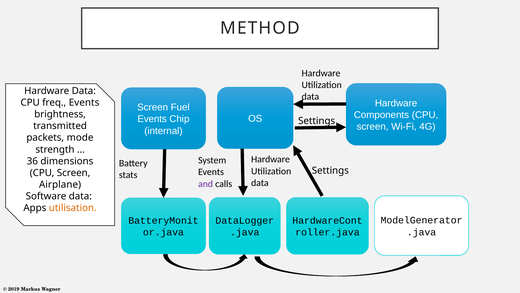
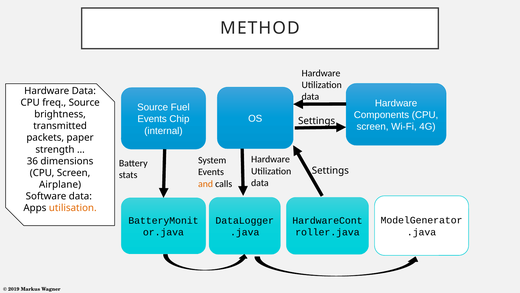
freq Events: Events -> Source
Screen at (153, 107): Screen -> Source
mode: mode -> paper
and colour: purple -> orange
